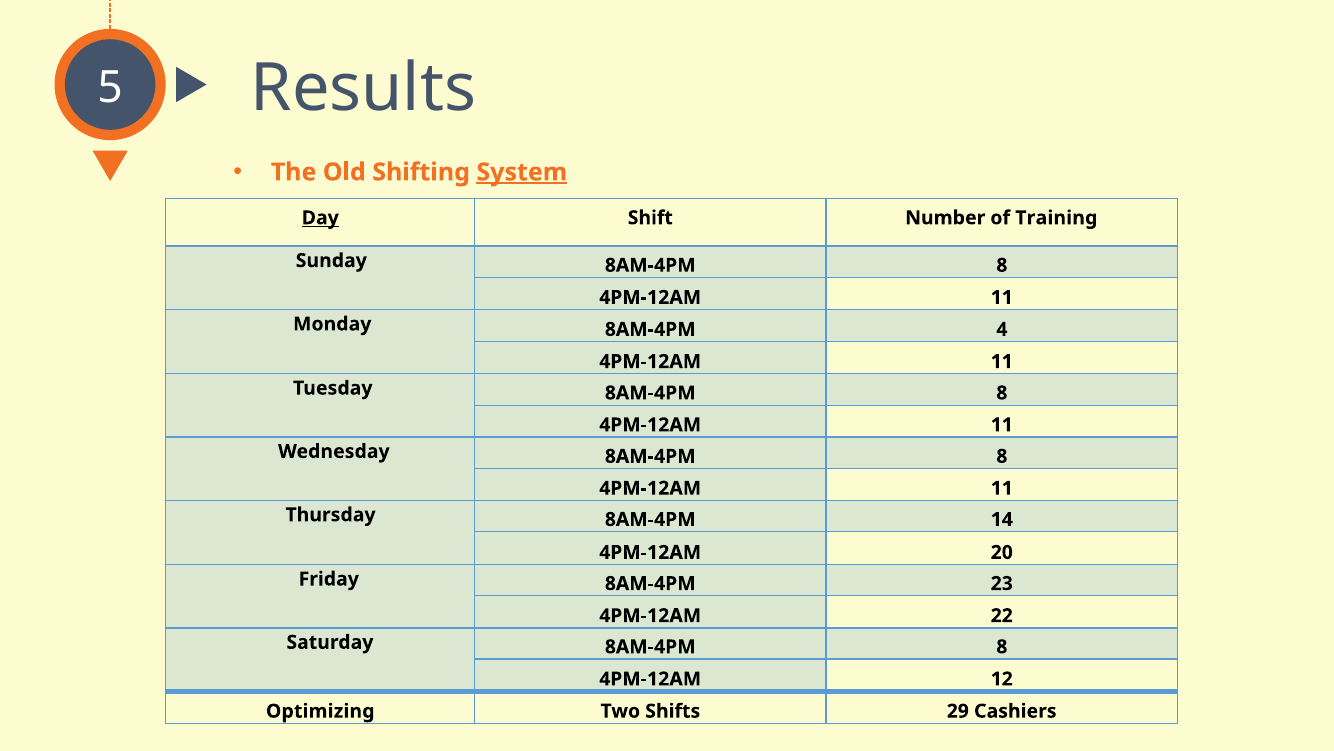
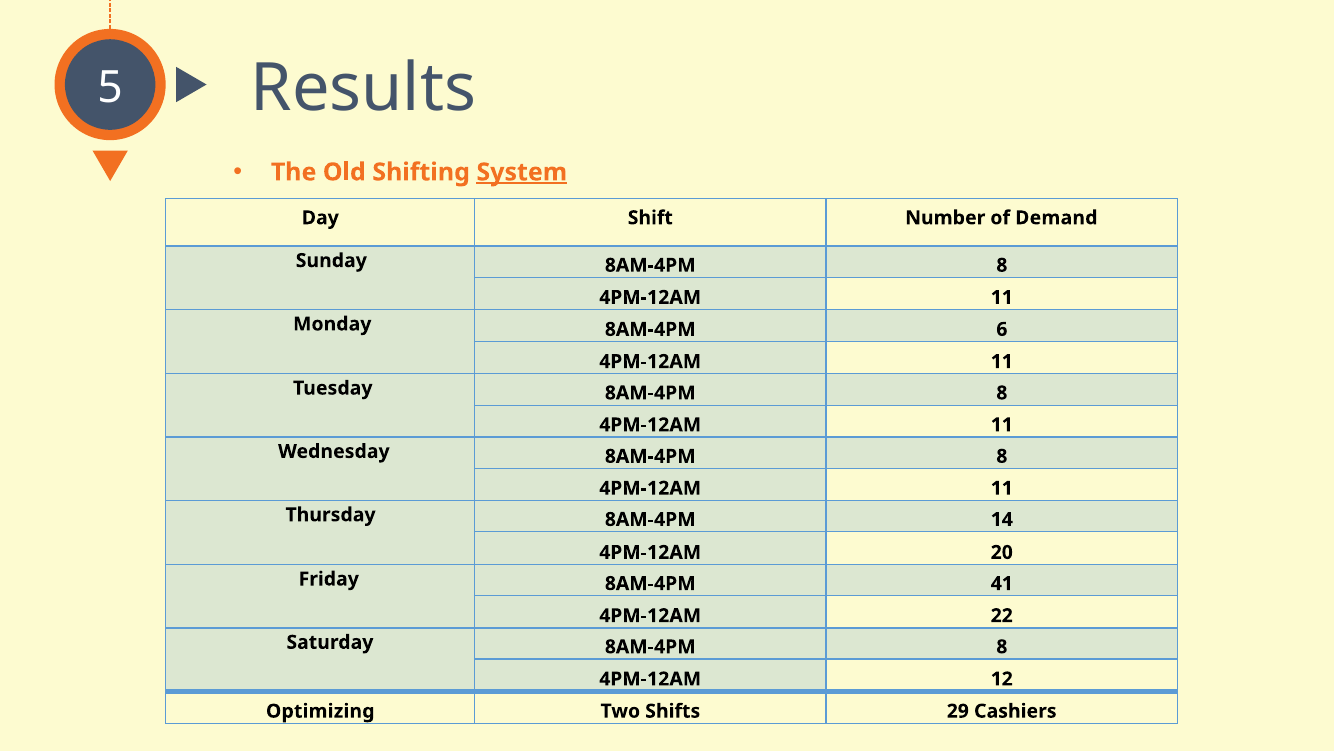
Day underline: present -> none
Training: Training -> Demand
4: 4 -> 6
23: 23 -> 41
